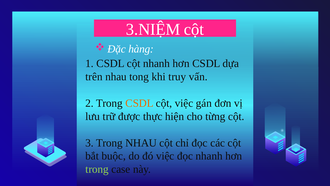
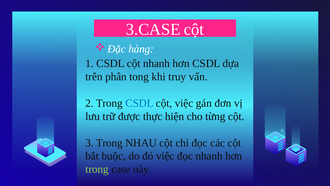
3.NIỆM: 3.NIỆM -> 3.CASE
trên nhau: nhau -> phân
CSDL at (140, 103) colour: orange -> blue
